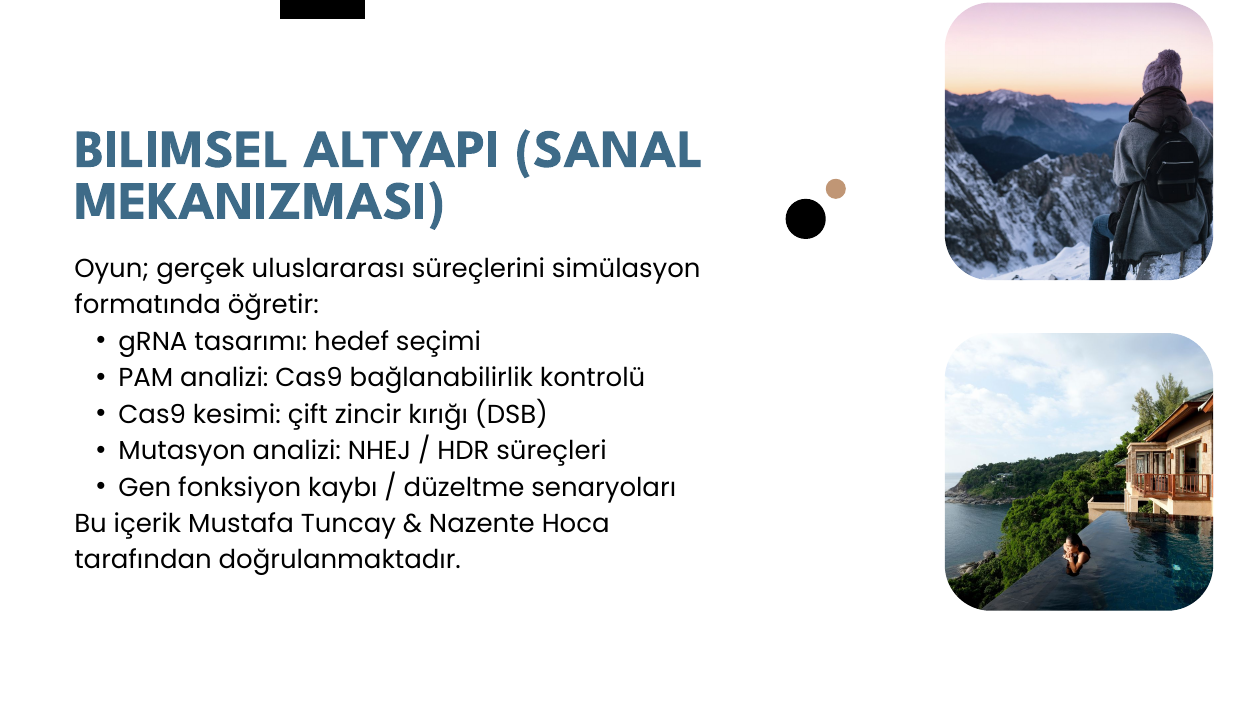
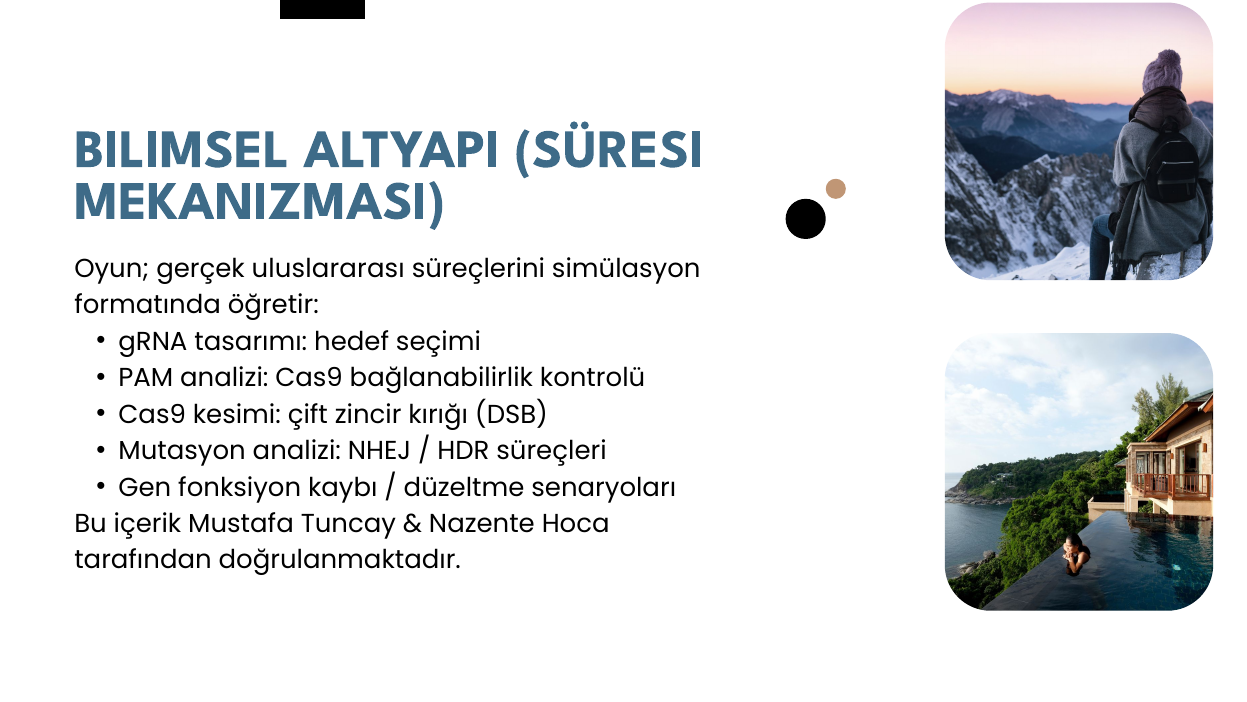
SANAL: SANAL -> SÜRESI
